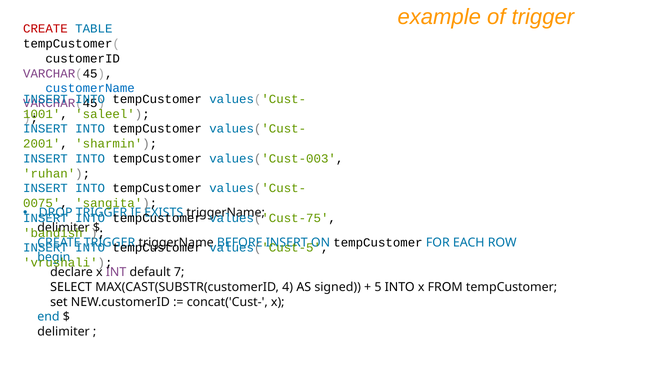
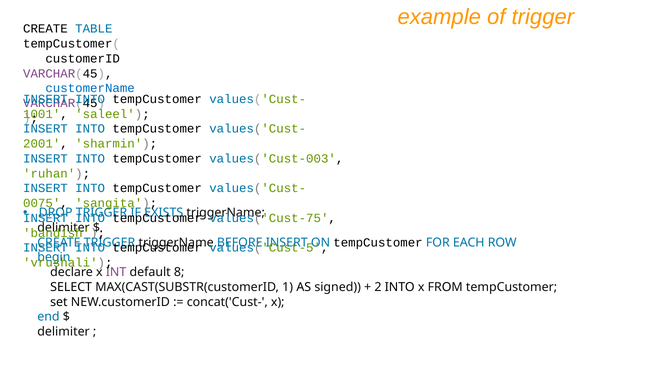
CREATE at (45, 29) colour: red -> black
7: 7 -> 8
4: 4 -> 1
5: 5 -> 2
